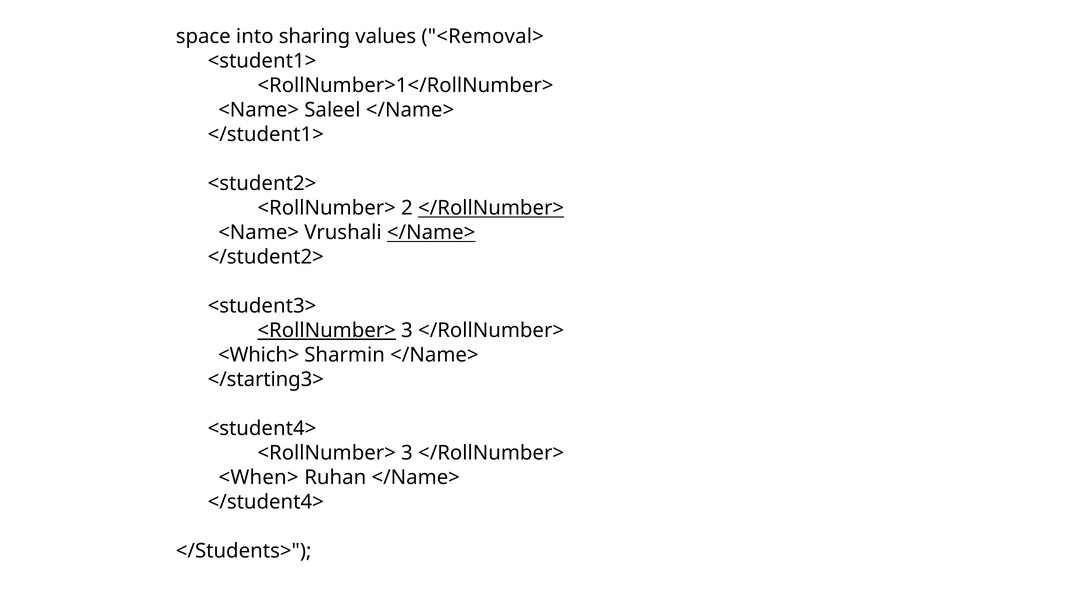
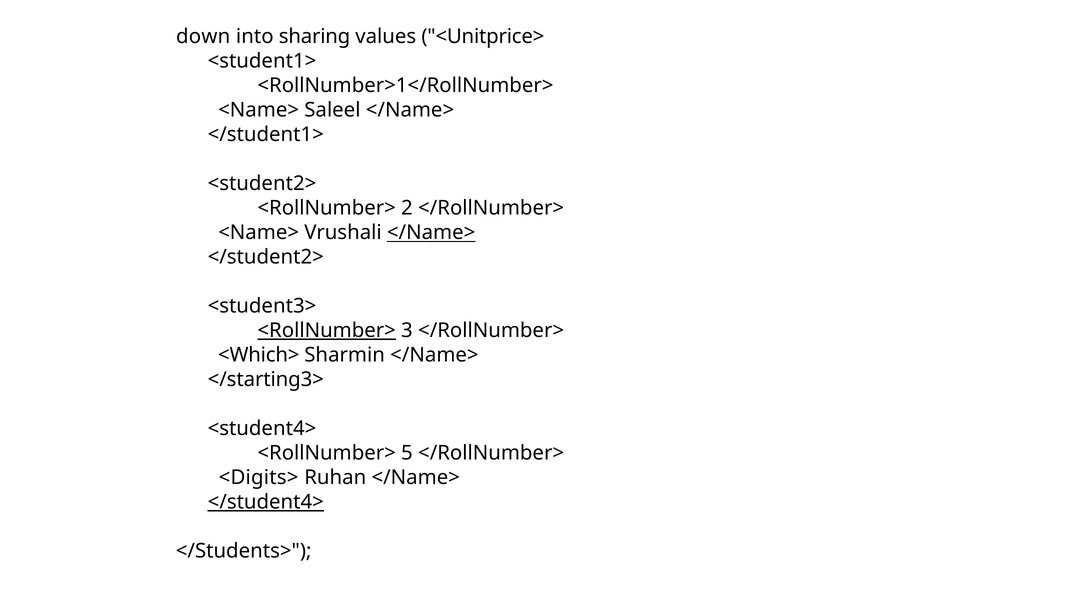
space: space -> down
<Removal>: <Removal> -> <Unitprice>
</RollNumber> at (491, 208) underline: present -> none
3 at (407, 453): 3 -> 5
<When>: <When> -> <Digits>
</student4> underline: none -> present
